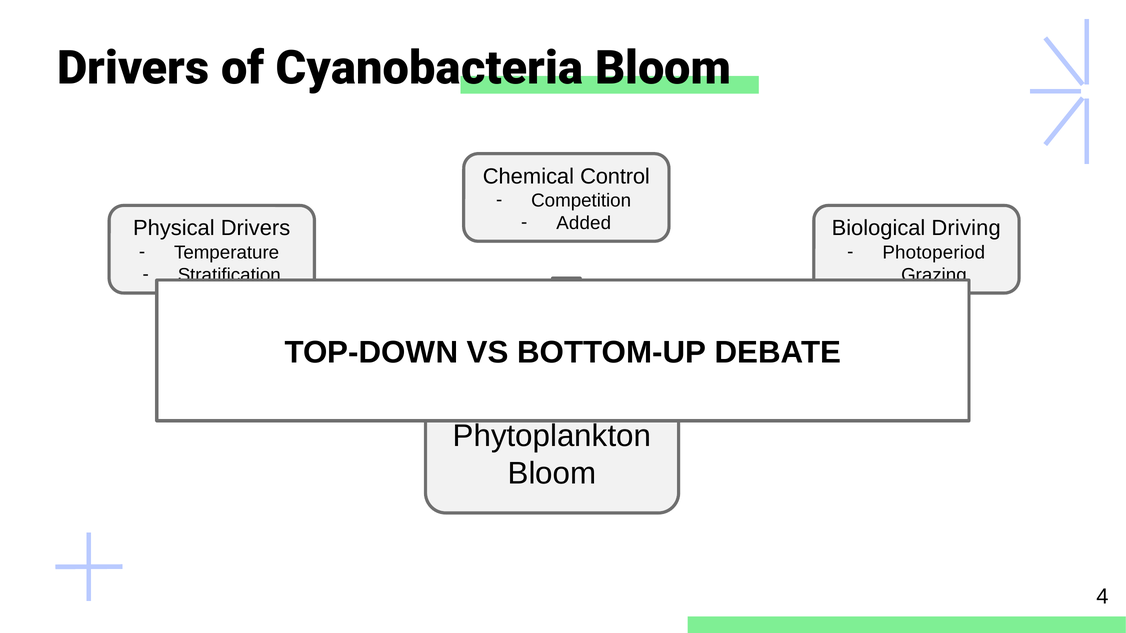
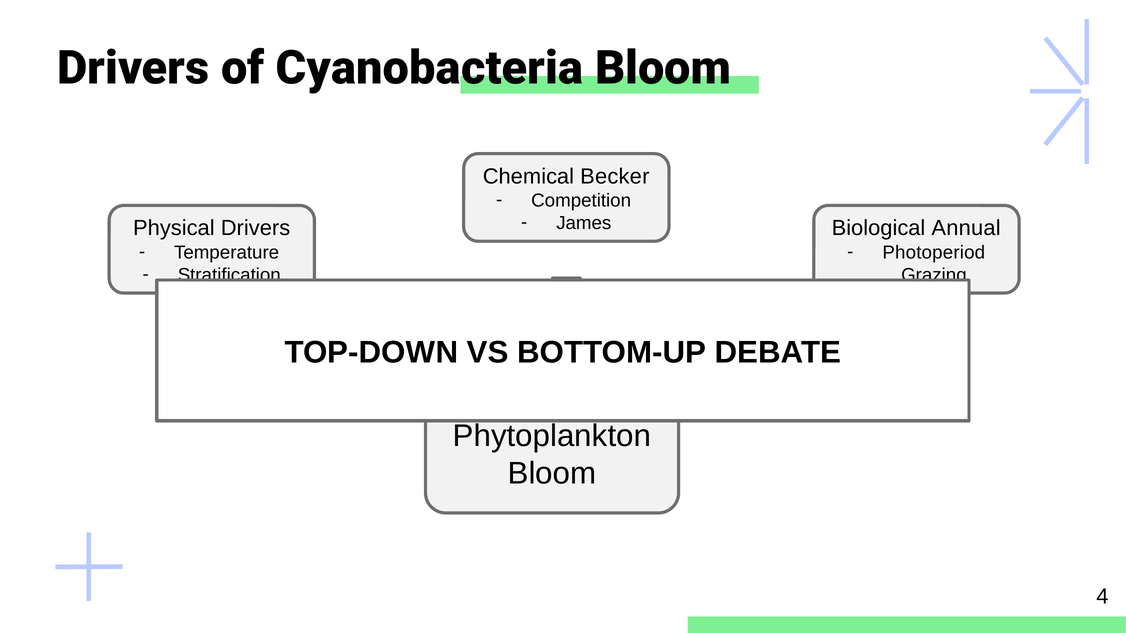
Control: Control -> Becker
Added: Added -> James
Driving: Driving -> Annual
